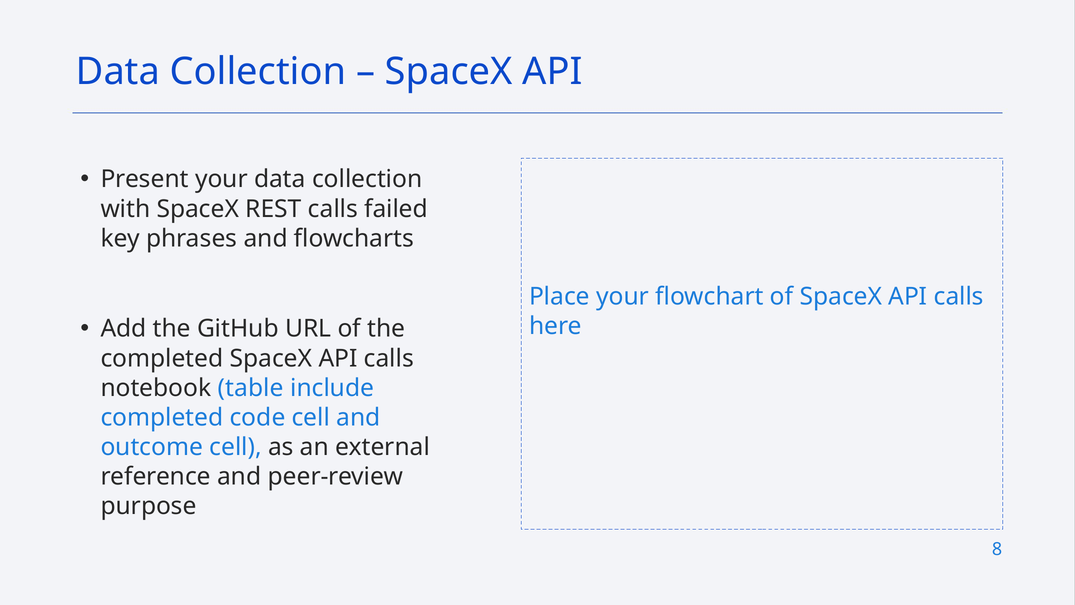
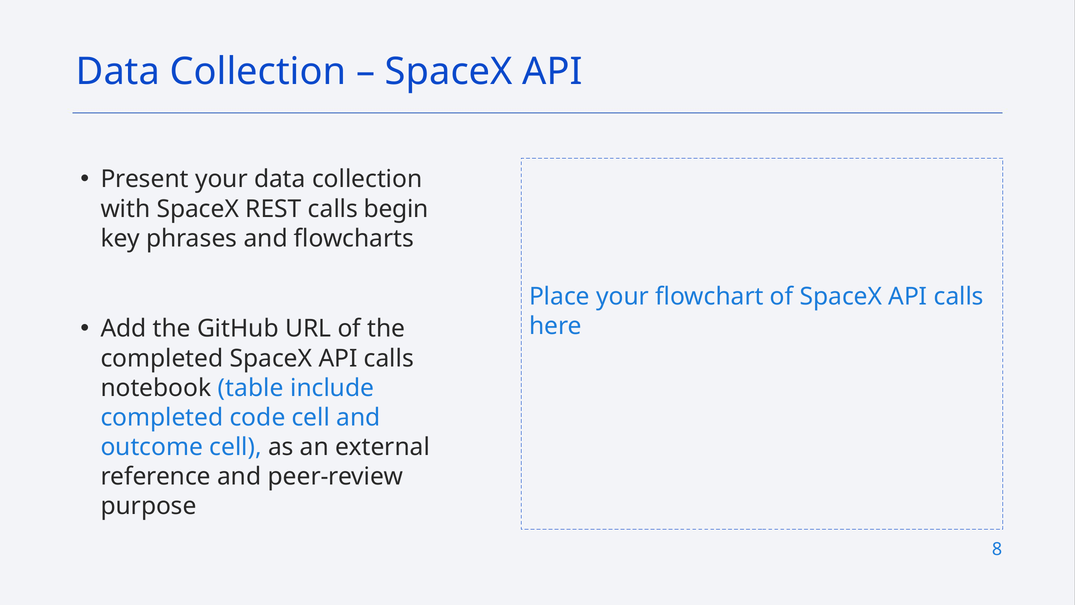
failed: failed -> begin
